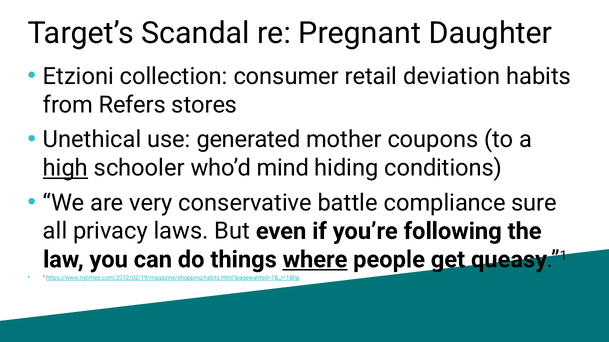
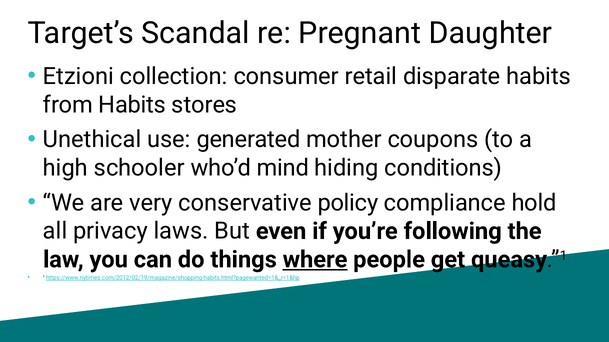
deviation: deviation -> disparate
from Refers: Refers -> Habits
high underline: present -> none
battle: battle -> policy
sure: sure -> hold
